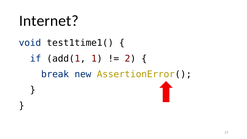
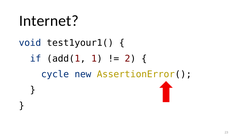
test1time1(: test1time1( -> test1your1(
break: break -> cycle
